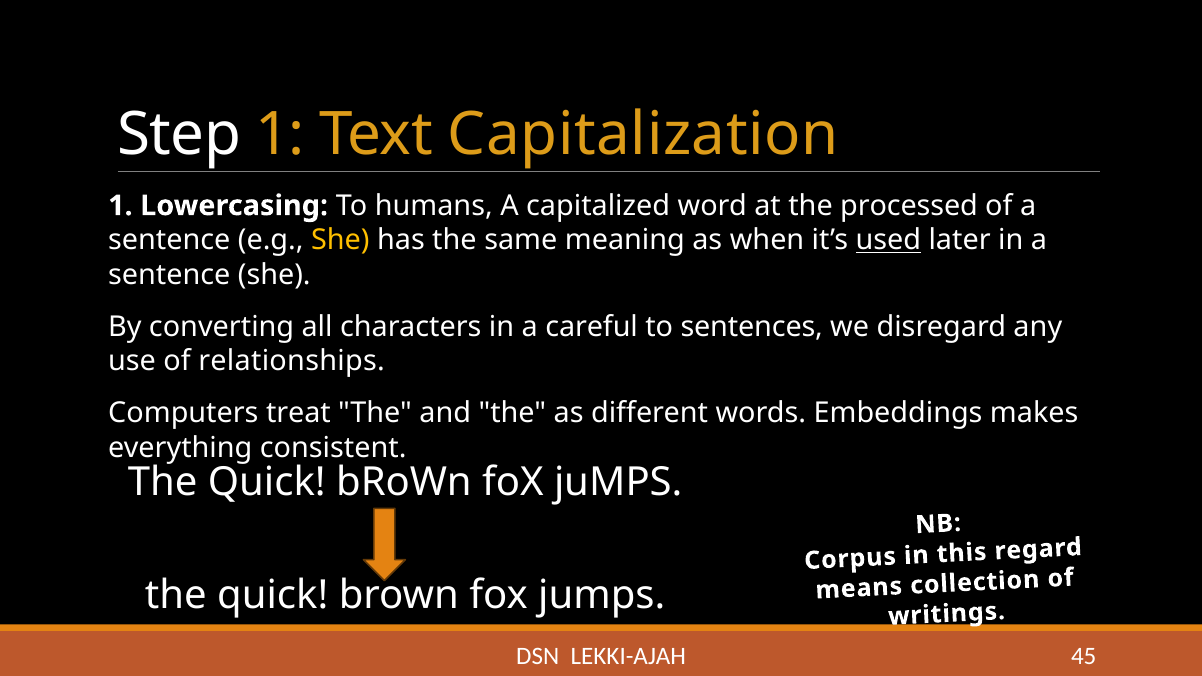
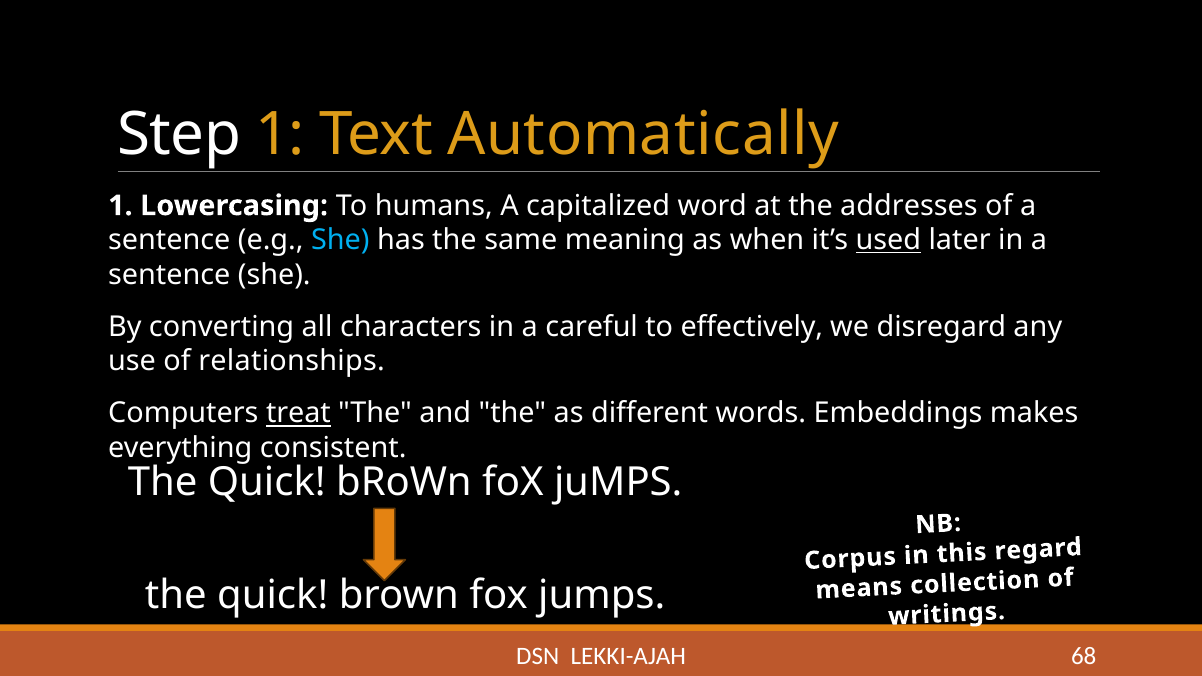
Capitalization: Capitalization -> Automatically
processed: processed -> addresses
She at (340, 240) colour: yellow -> light blue
sentences: sentences -> effectively
treat underline: none -> present
45: 45 -> 68
